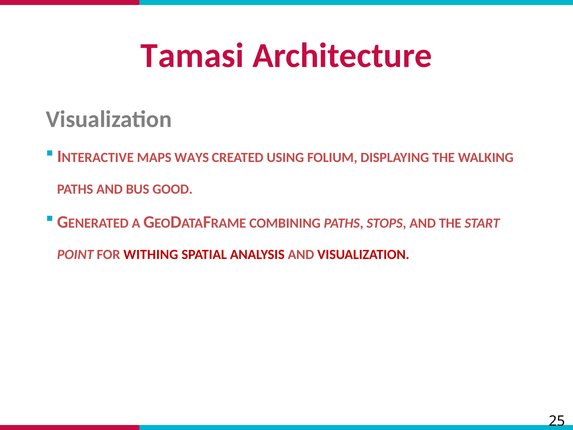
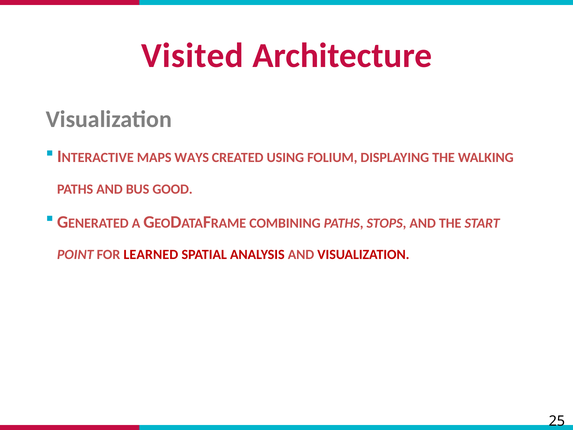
Tamasi: Tamasi -> Visited
WITHING: WITHING -> LEARNED
